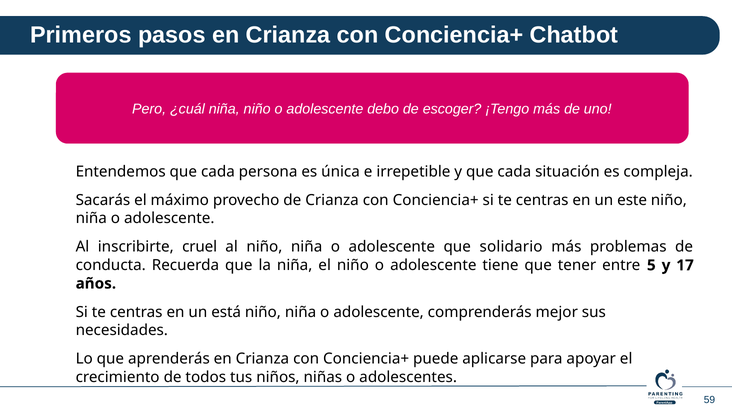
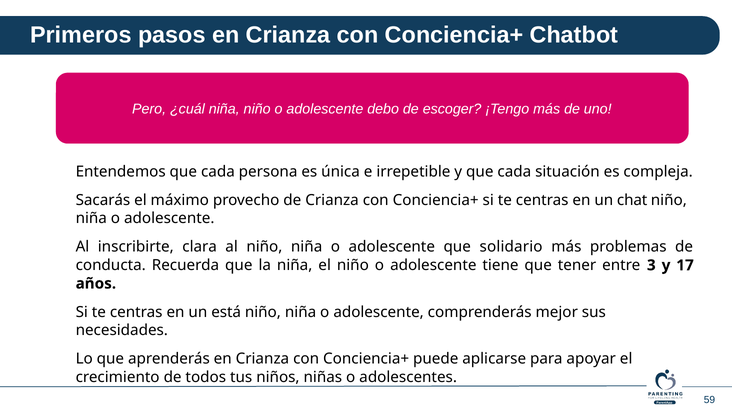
este: este -> chat
cruel: cruel -> clara
5: 5 -> 3
